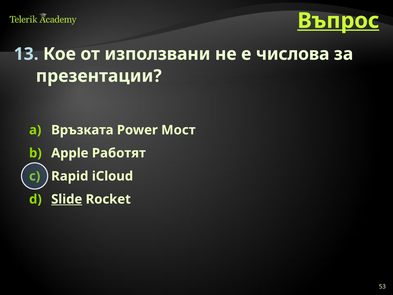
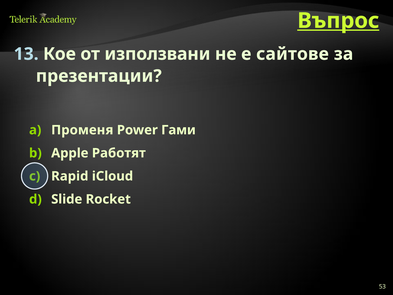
числова: числова -> сайтове
Връзката: Връзката -> Променя
Мост: Мост -> Гами
Slide underline: present -> none
